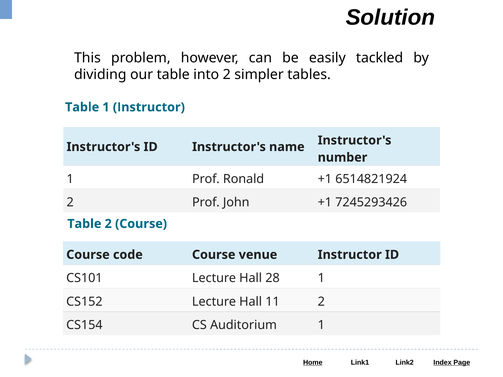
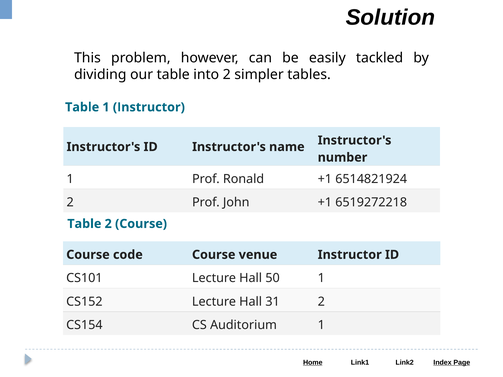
7245293426: 7245293426 -> 6519272218
28: 28 -> 50
11: 11 -> 31
